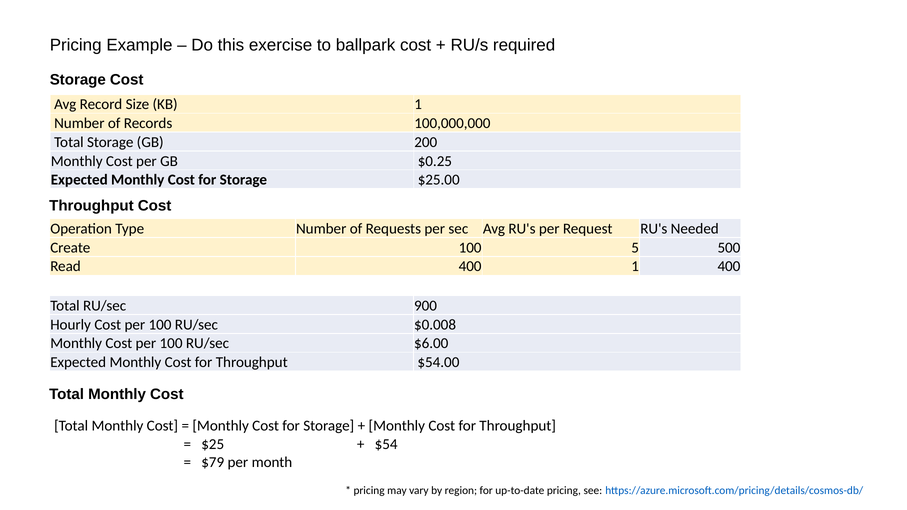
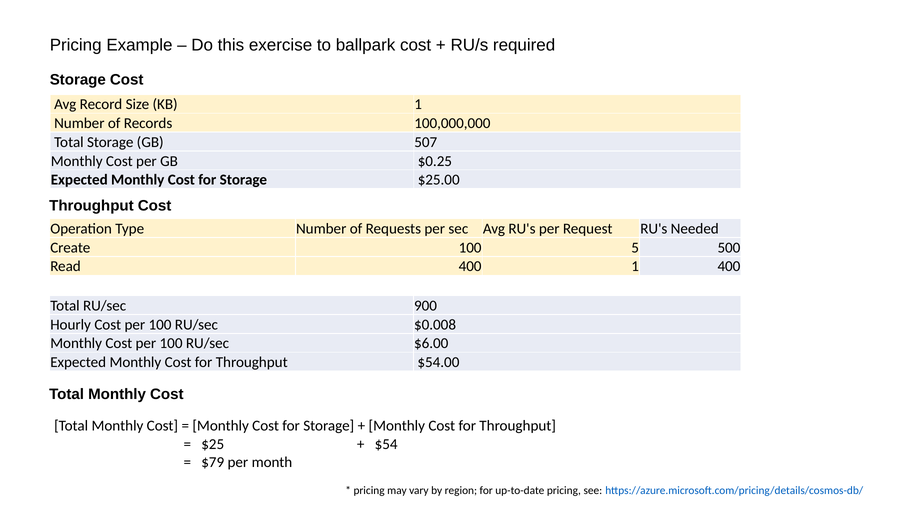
200: 200 -> 507
